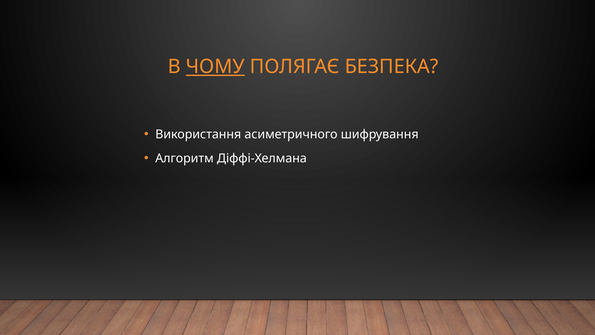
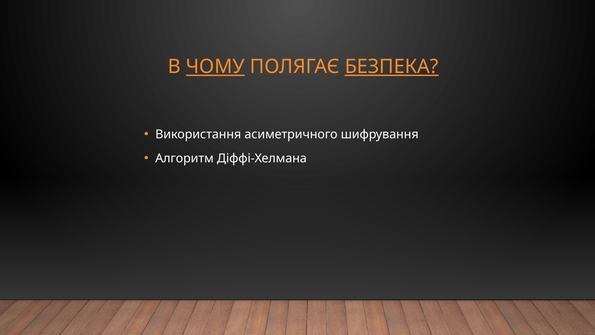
БЕЗПЕКА underline: none -> present
